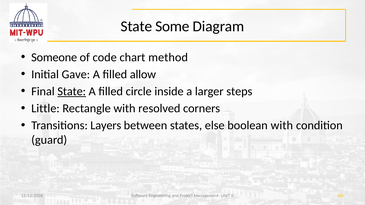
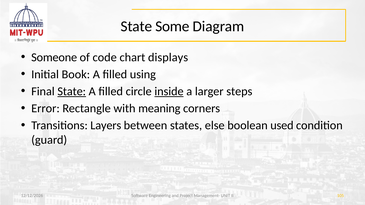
method: method -> displays
Gave: Gave -> Book
allow: allow -> using
inside underline: none -> present
Little: Little -> Error
resolved: resolved -> meaning
boolean with: with -> used
